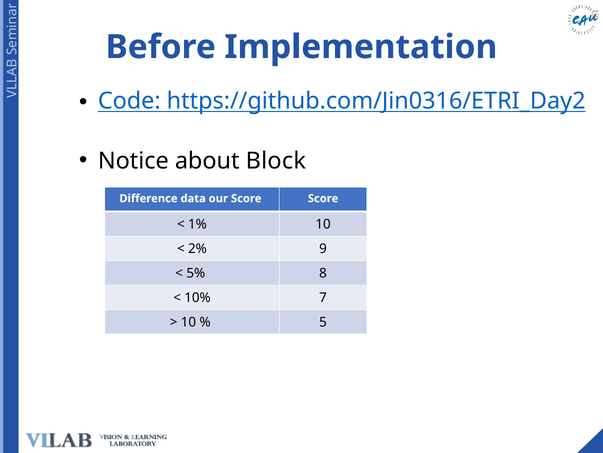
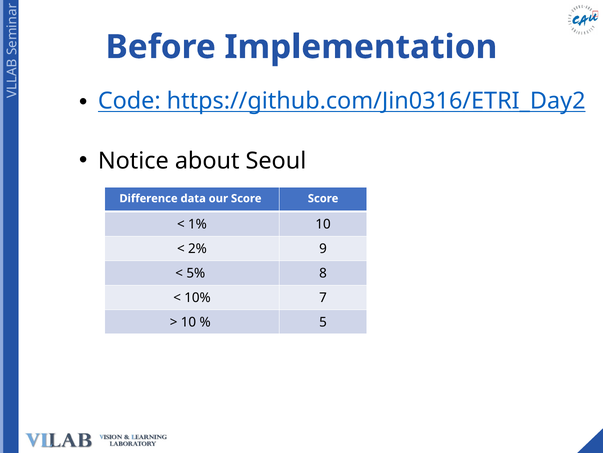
Block: Block -> Seoul
